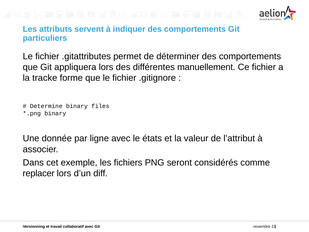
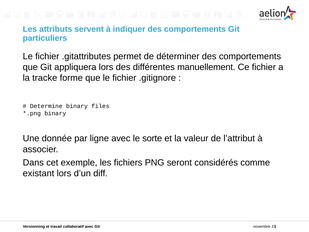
états: états -> sorte
replacer: replacer -> existant
